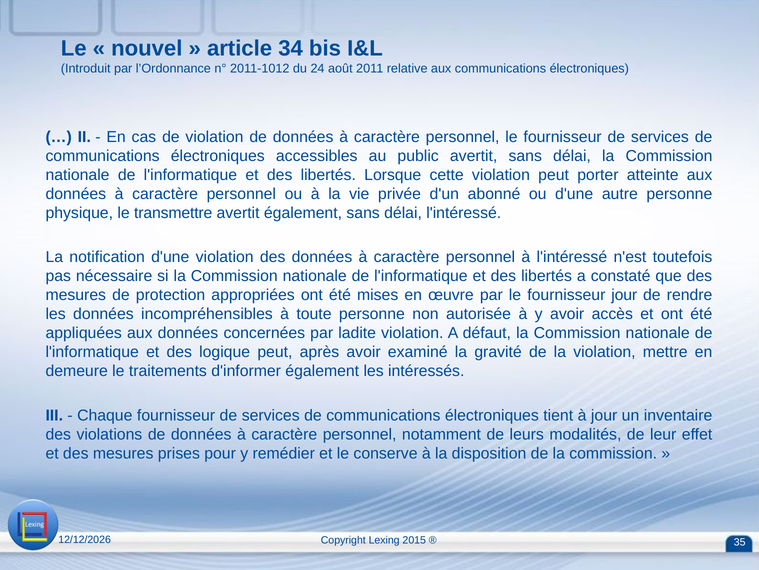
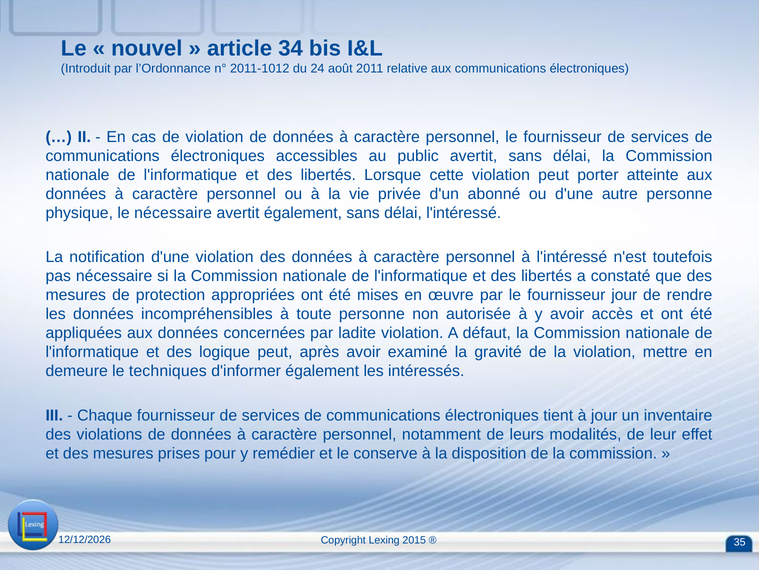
le transmettre: transmettre -> nécessaire
traitements: traitements -> techniques
